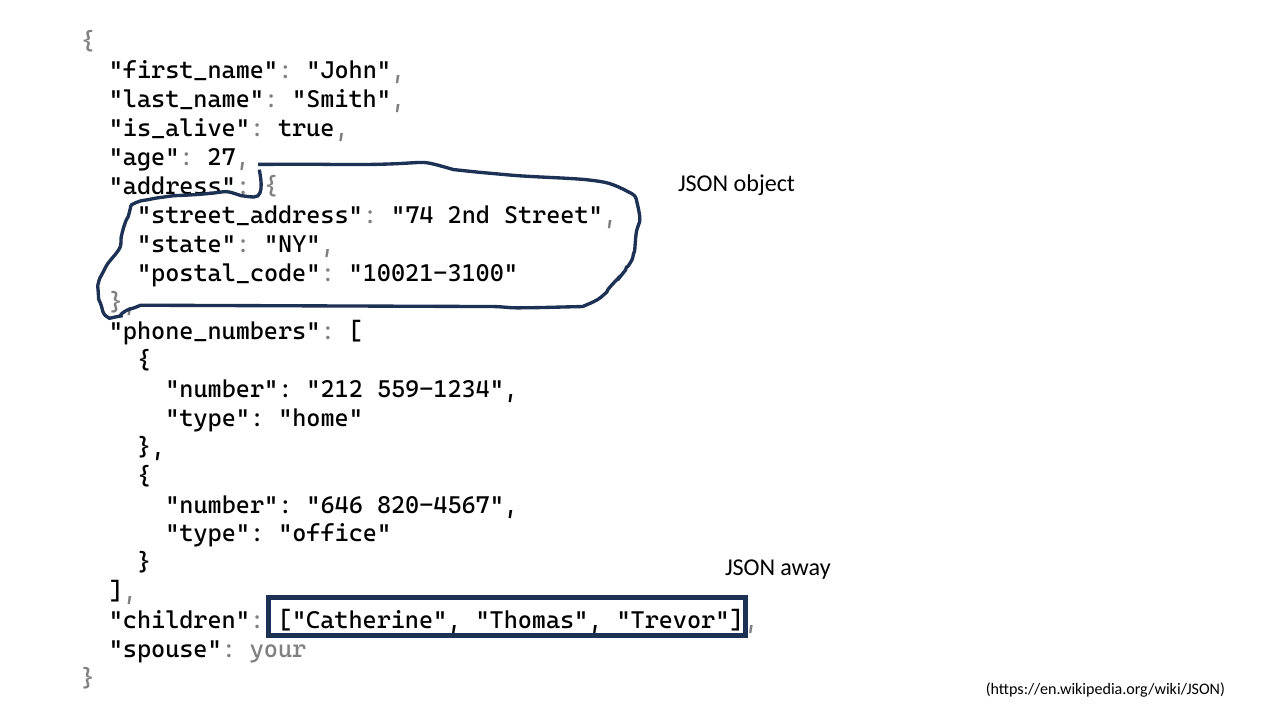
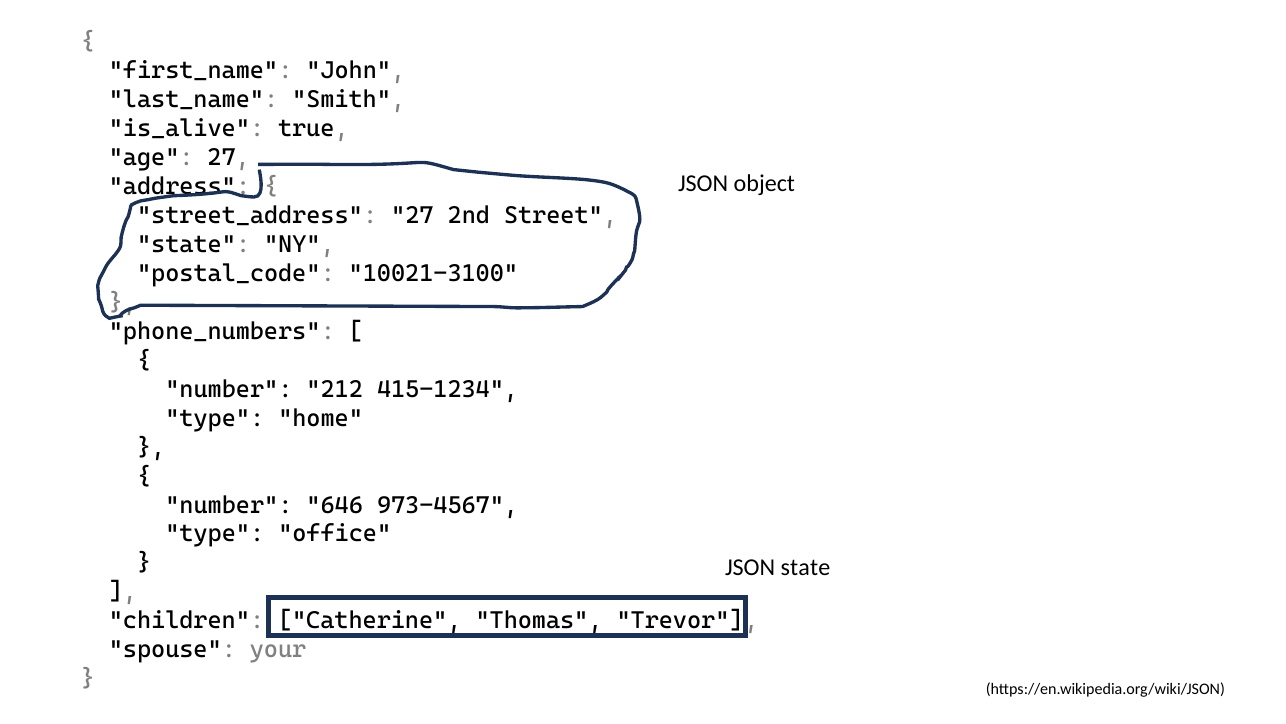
street_address 74: 74 -> 27
559-1234: 559-1234 -> 415-1234
820-4567: 820-4567 -> 973-4567
JSON away: away -> state
